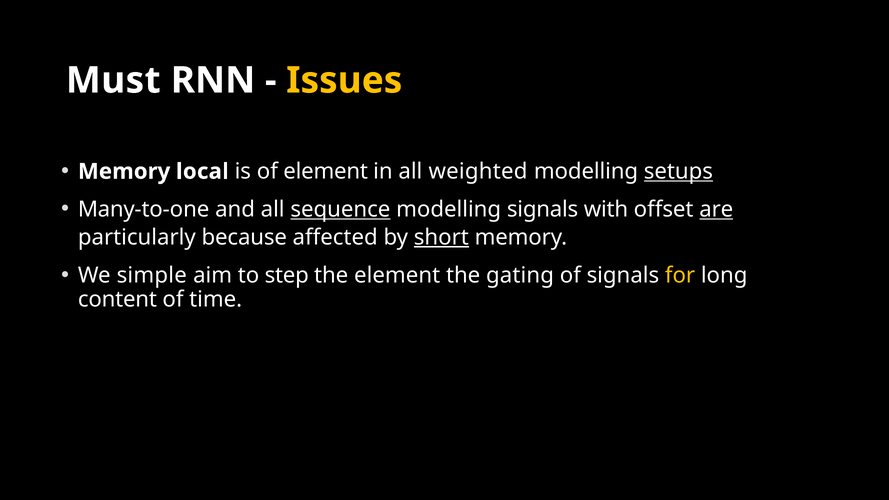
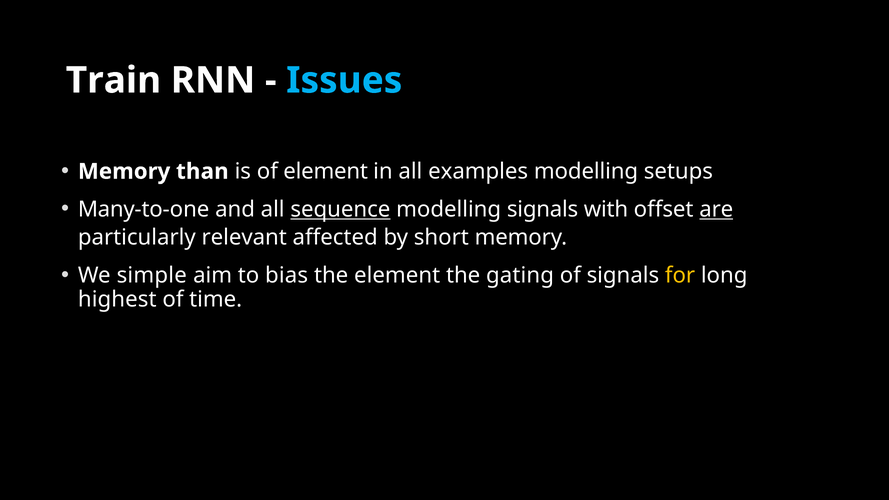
Must: Must -> Train
Issues colour: yellow -> light blue
local: local -> than
weighted: weighted -> examples
setups underline: present -> none
because: because -> relevant
short underline: present -> none
step: step -> bias
content: content -> highest
